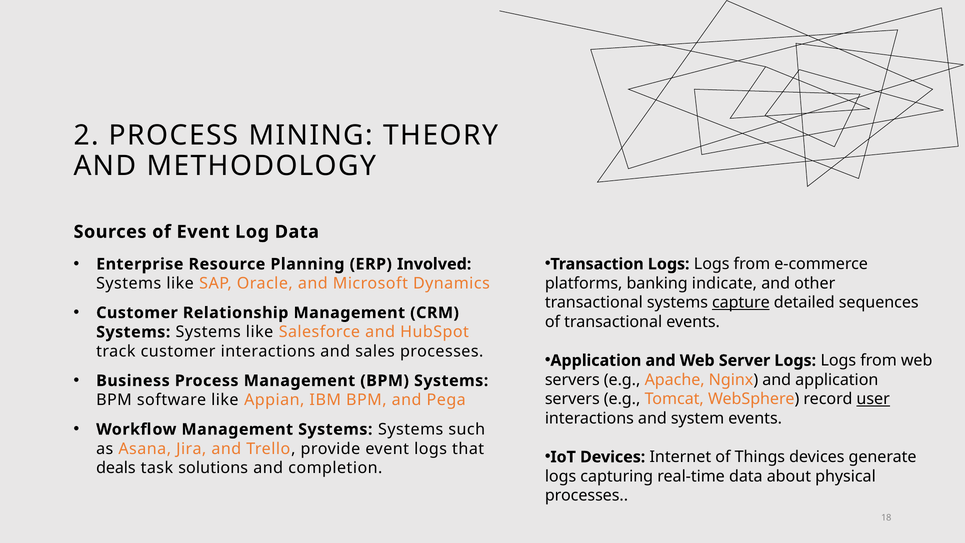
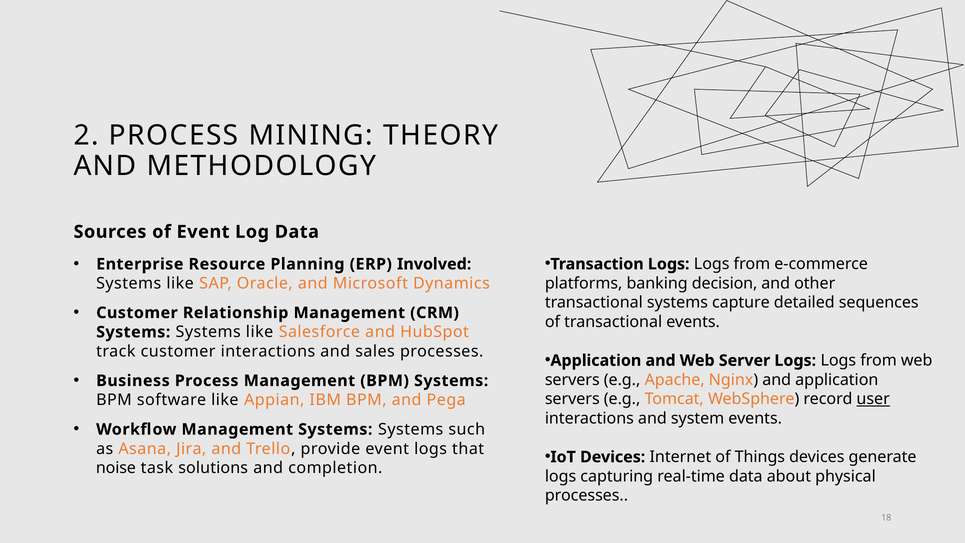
indicate: indicate -> decision
capture underline: present -> none
deals: deals -> noise
